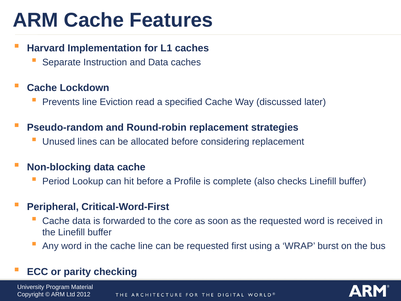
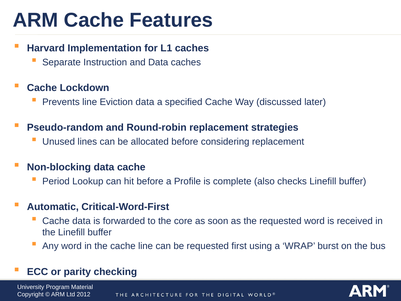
Eviction read: read -> data
Peripheral: Peripheral -> Automatic
